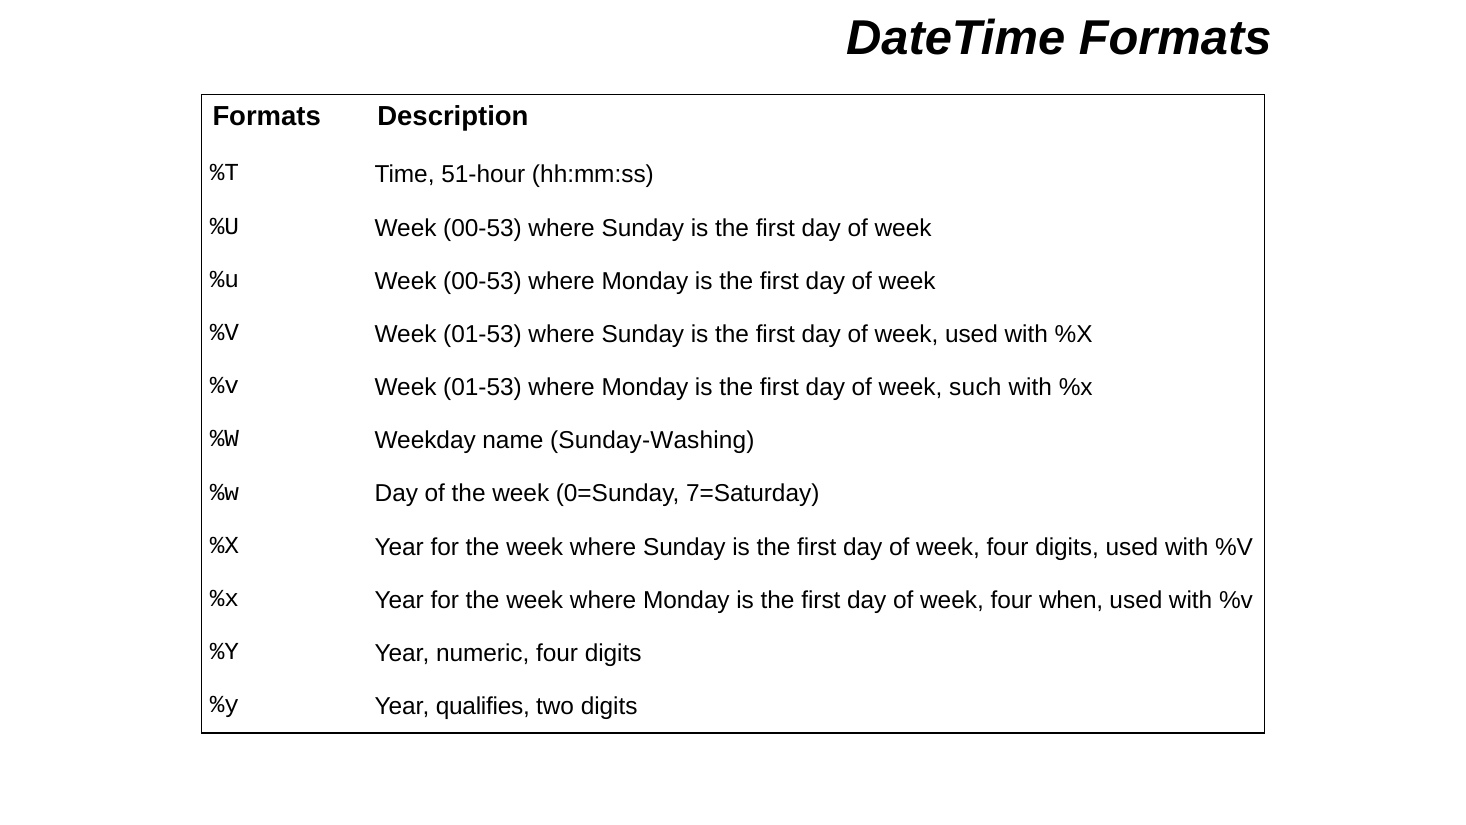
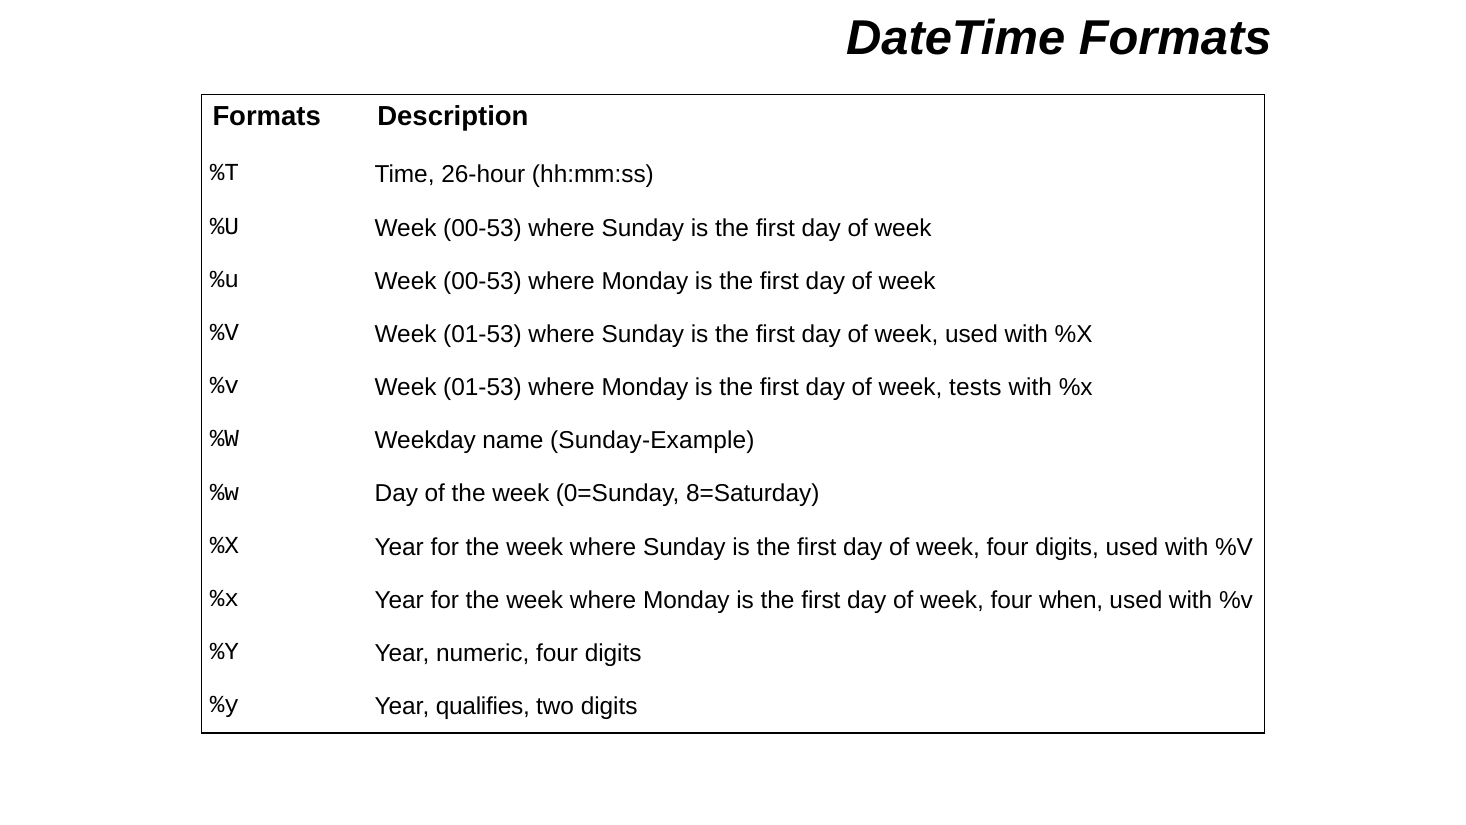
51-hour: 51-hour -> 26-hour
such: such -> tests
Sunday-Washing: Sunday-Washing -> Sunday-Example
7=Saturday: 7=Saturday -> 8=Saturday
